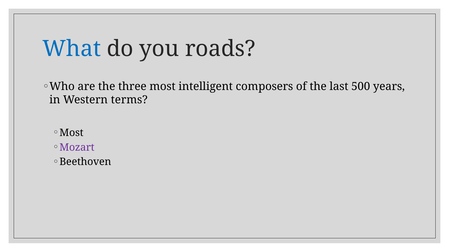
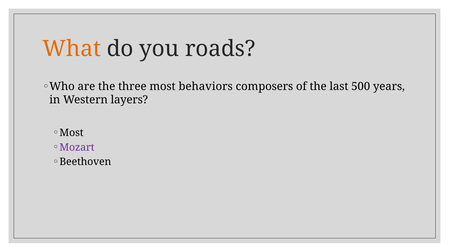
What colour: blue -> orange
intelligent: intelligent -> behaviors
terms: terms -> layers
